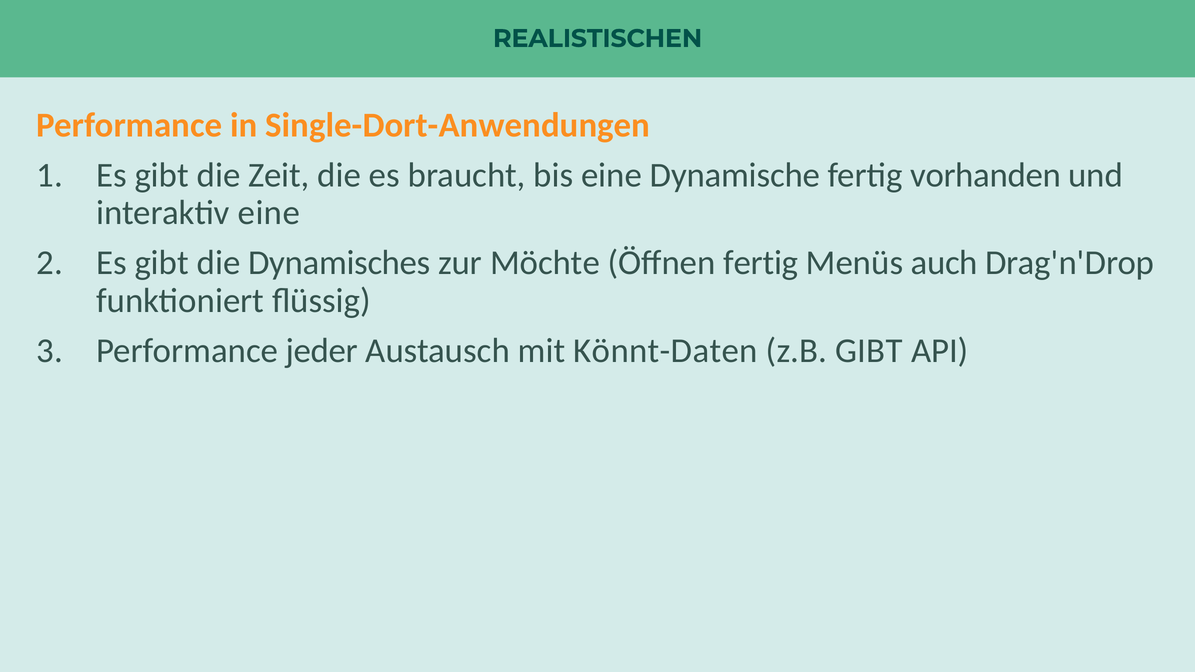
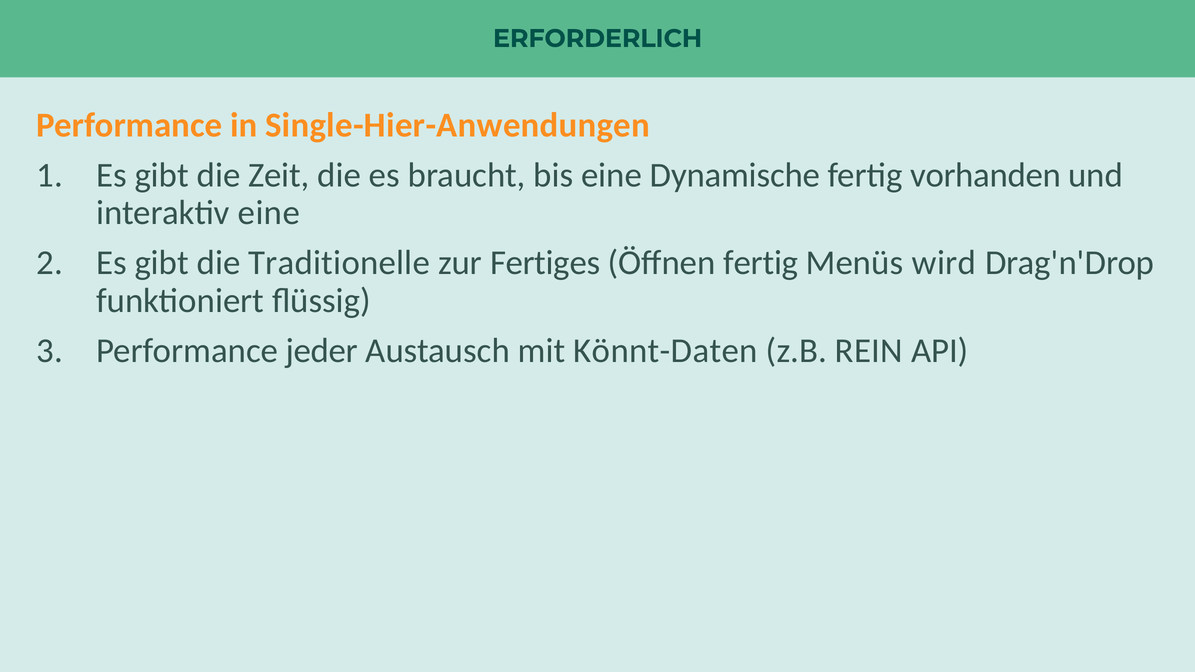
REALISTISCHEN: REALISTISCHEN -> ERFORDERLICH
Single-Dort-Anwendungen: Single-Dort-Anwendungen -> Single-Hier-Anwendungen
Dynamisches: Dynamisches -> Traditionelle
Möchte: Möchte -> Fertiges
auch: auch -> wird
z.B GIBT: GIBT -> REIN
